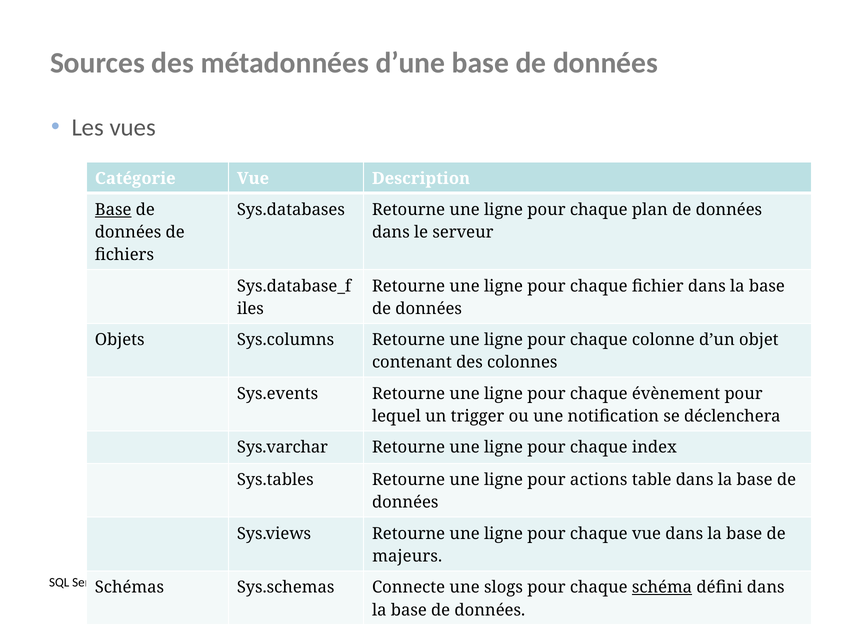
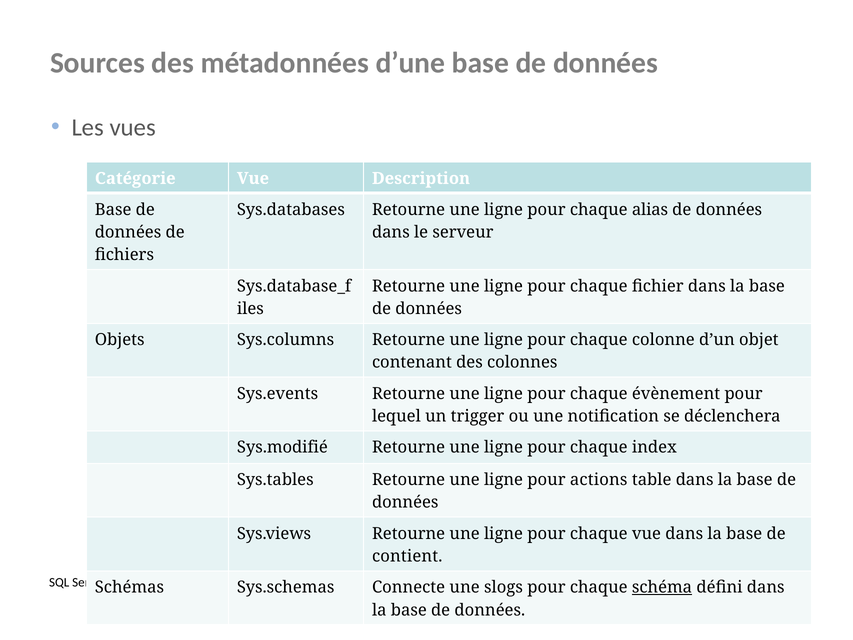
Base at (113, 210) underline: present -> none
plan: plan -> alias
Sys.varchar: Sys.varchar -> Sys.modifié
majeurs: majeurs -> contient
